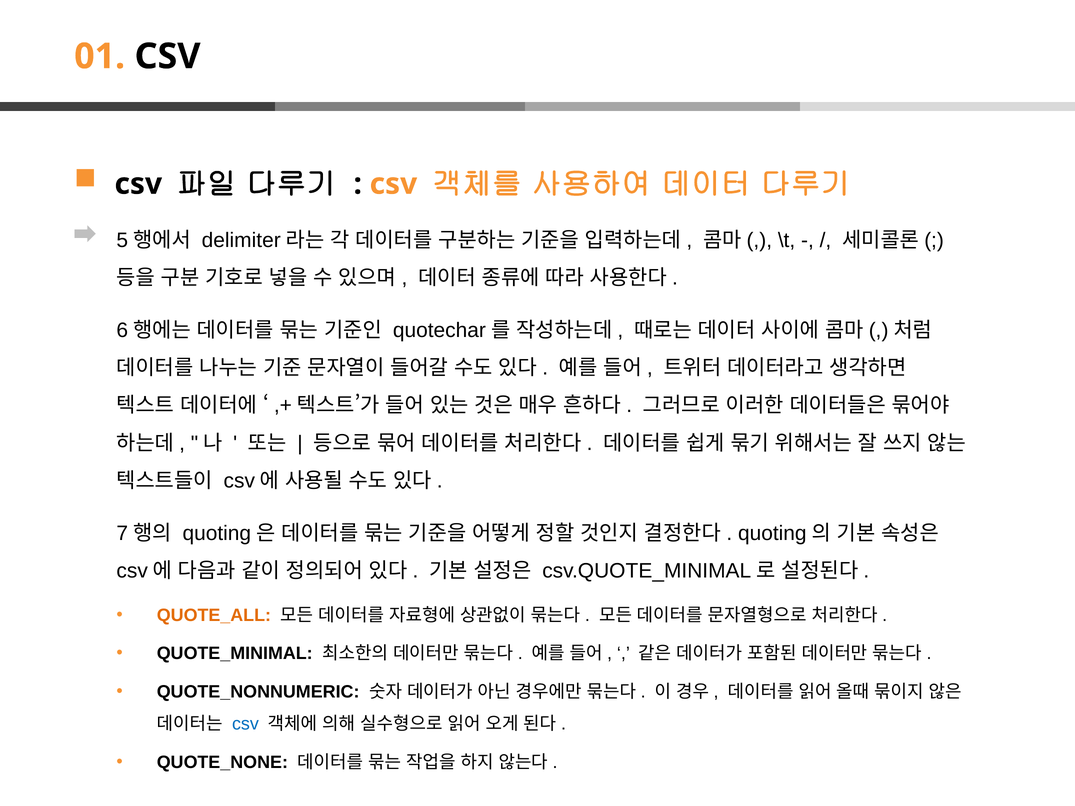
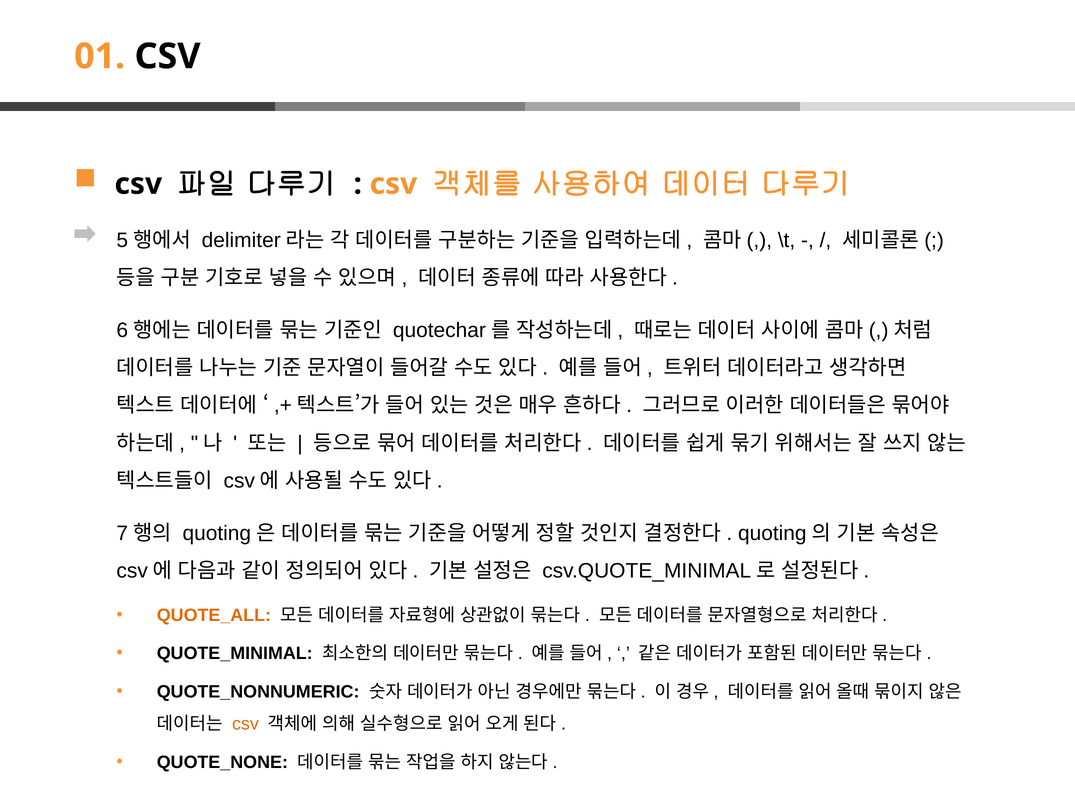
csv at (245, 724) colour: blue -> orange
